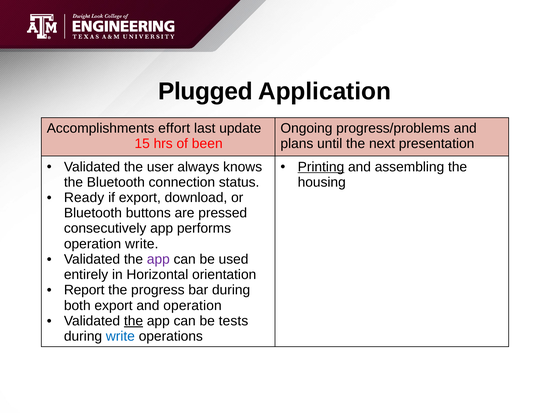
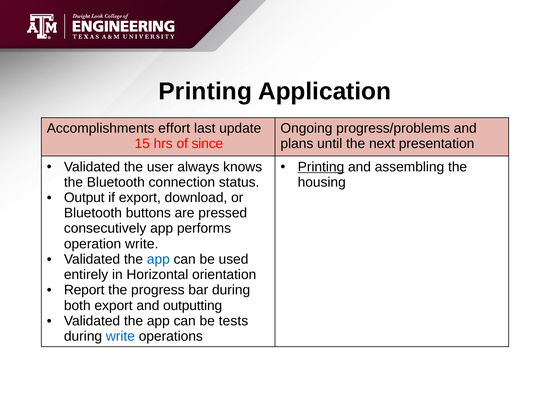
Plugged at (205, 91): Plugged -> Printing
been: been -> since
Ready: Ready -> Output
app at (158, 259) colour: purple -> blue
and operation: operation -> outputting
the at (134, 321) underline: present -> none
